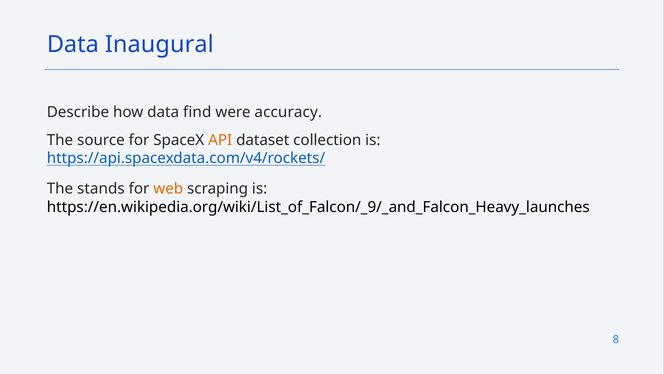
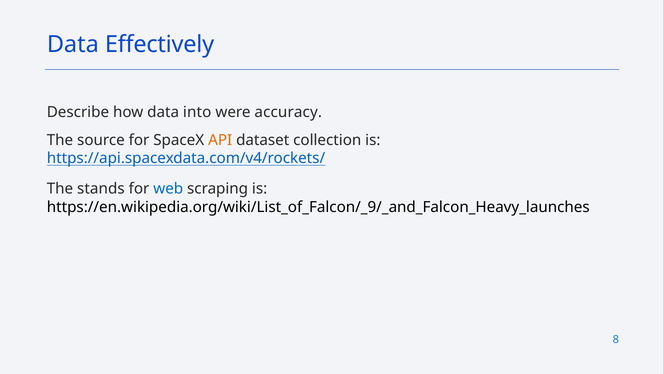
Inaugural: Inaugural -> Effectively
find: find -> into
web colour: orange -> blue
